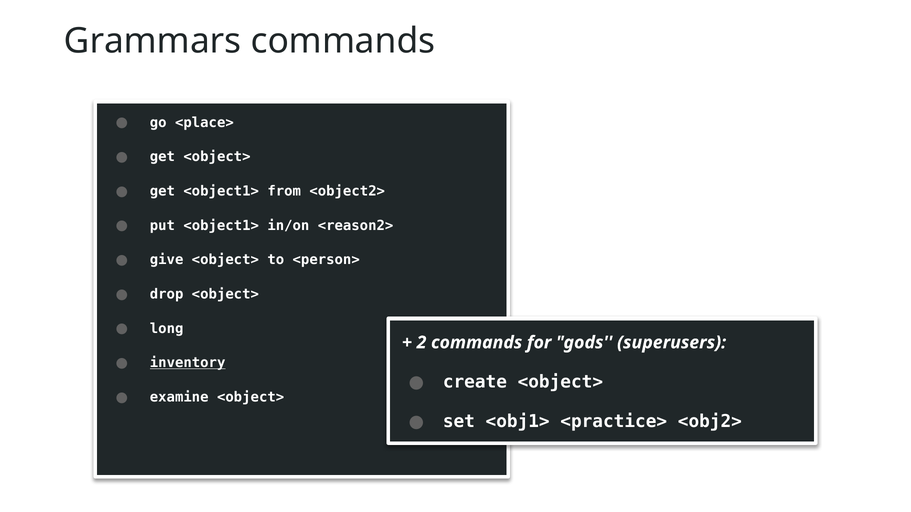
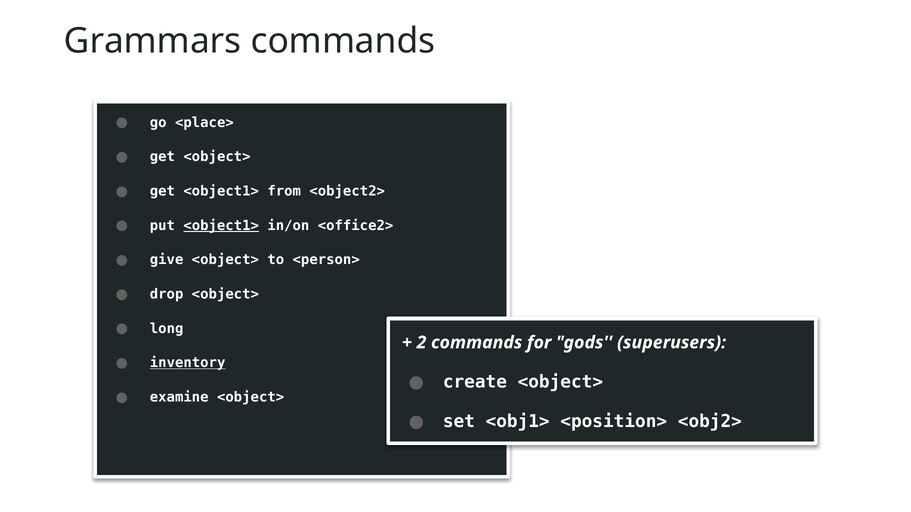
<object1> at (221, 226) underline: none -> present
<reason2>: <reason2> -> <office2>
<practice>: <practice> -> <position>
